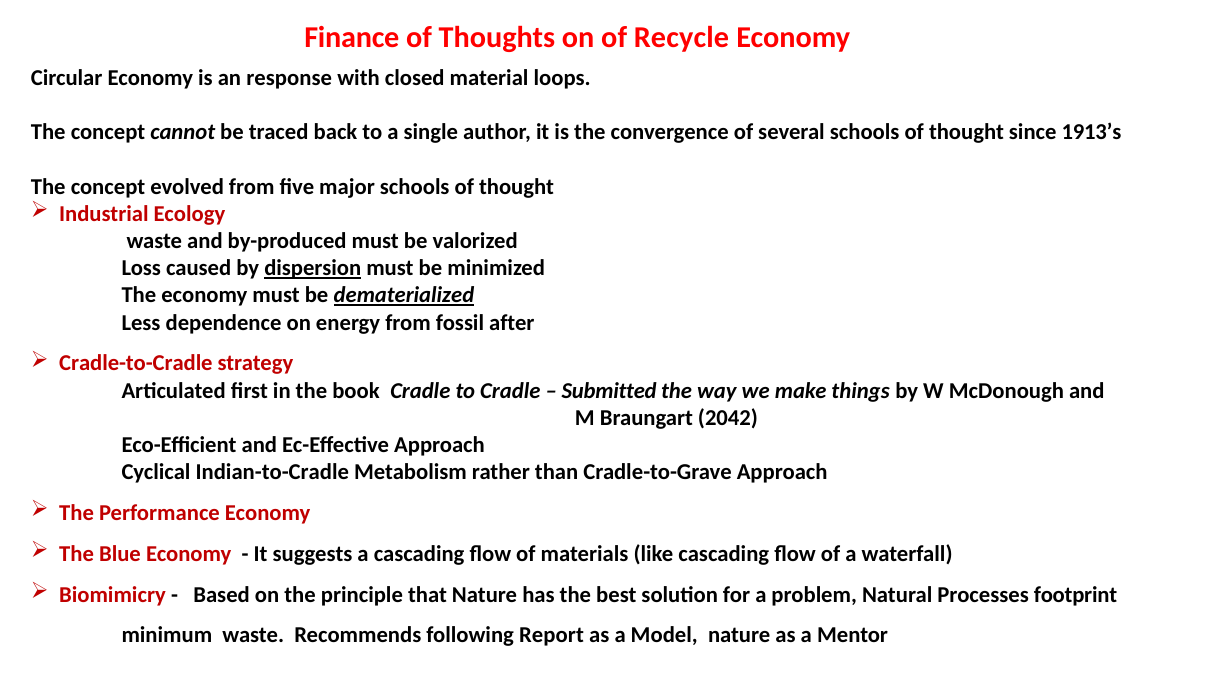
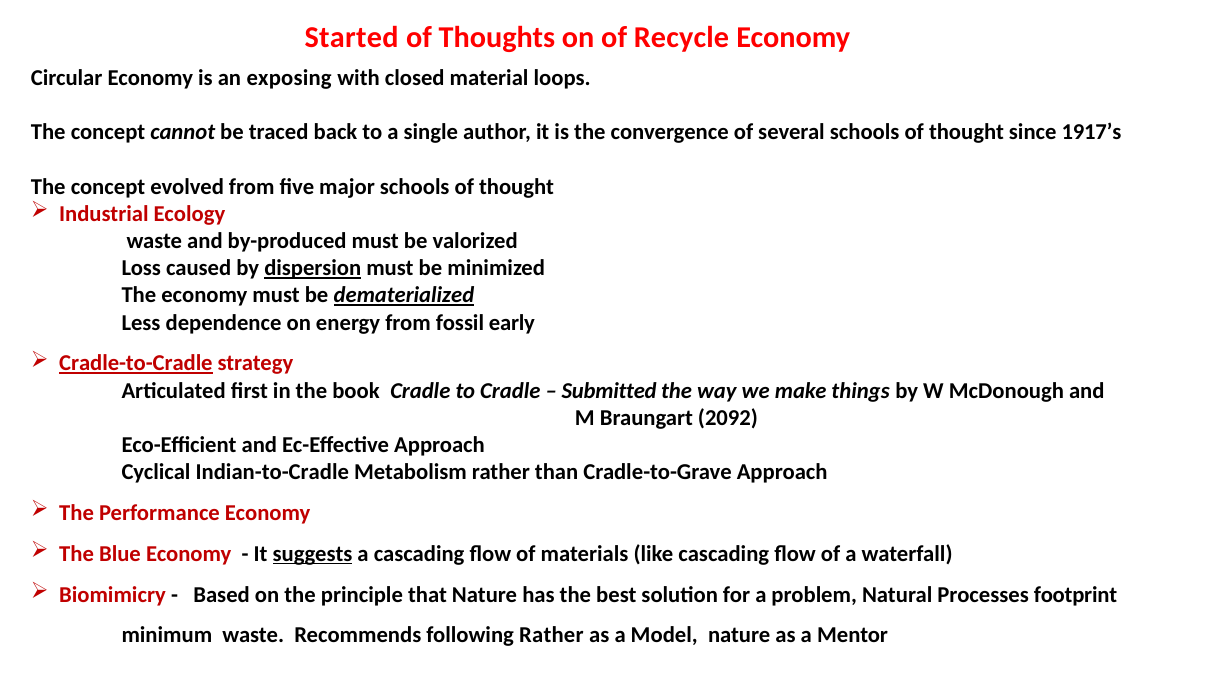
Finance: Finance -> Started
response: response -> exposing
1913’s: 1913’s -> 1917’s
after: after -> early
Cradle-to-Cradle underline: none -> present
2042: 2042 -> 2092
suggests underline: none -> present
following Report: Report -> Rather
